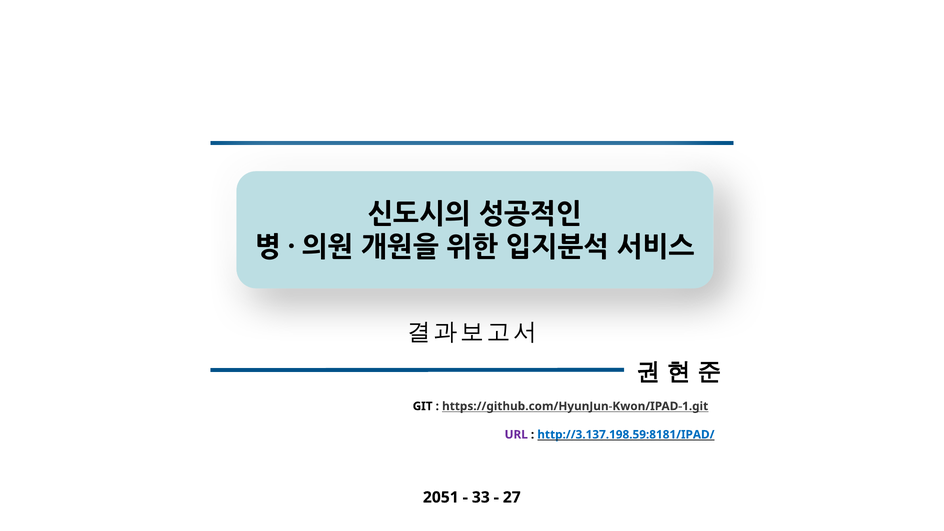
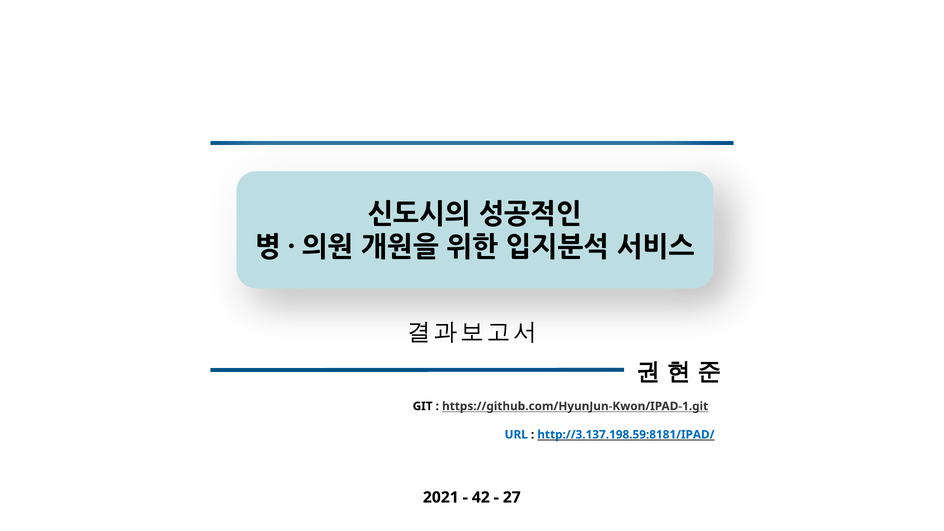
URL colour: purple -> blue
2051: 2051 -> 2021
33: 33 -> 42
